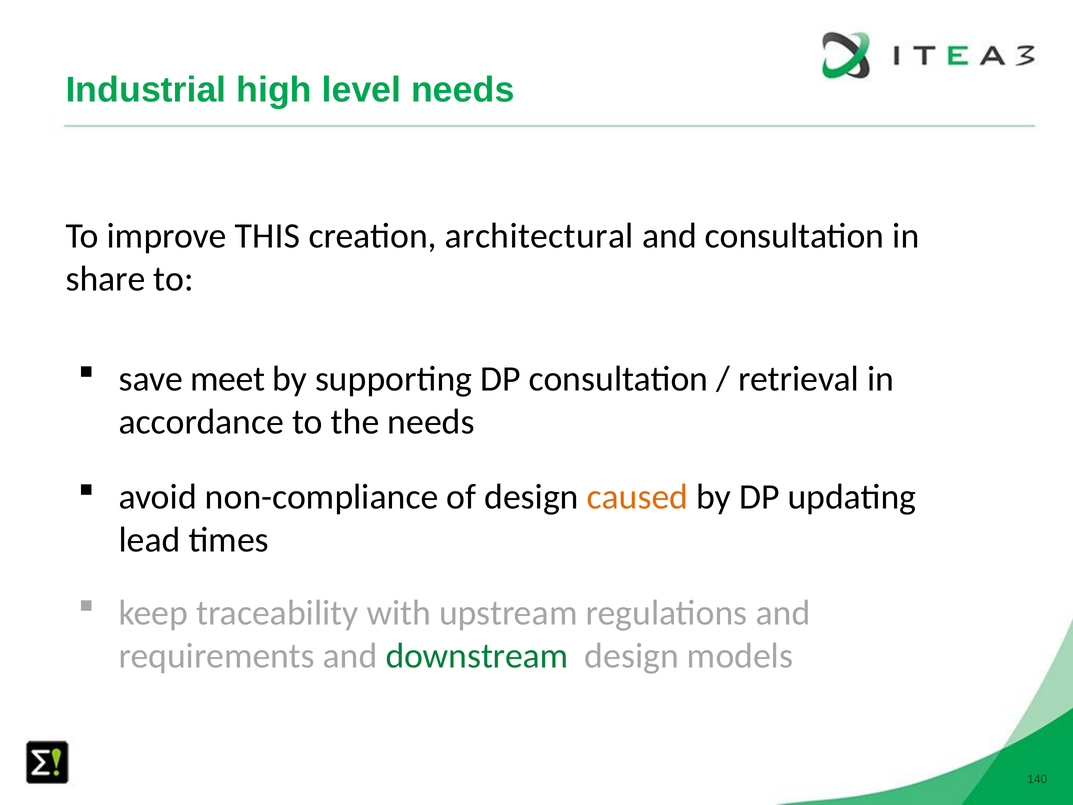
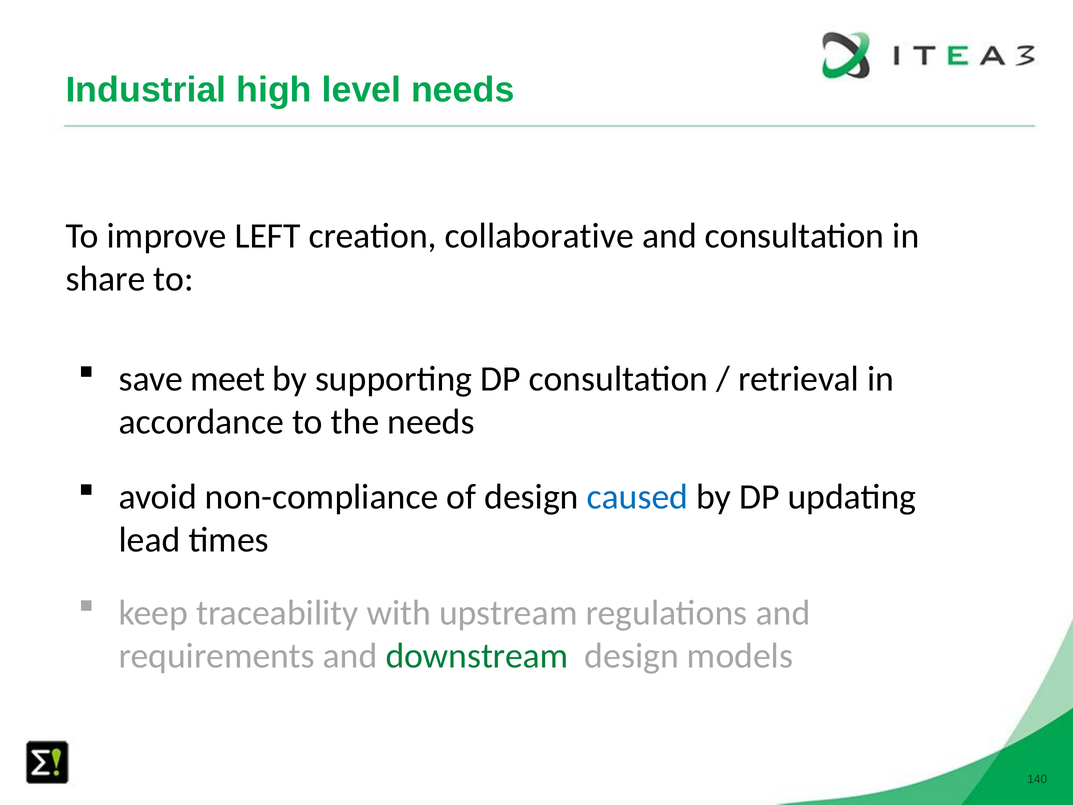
THIS: THIS -> LEFT
architectural: architectural -> collaborative
caused colour: orange -> blue
